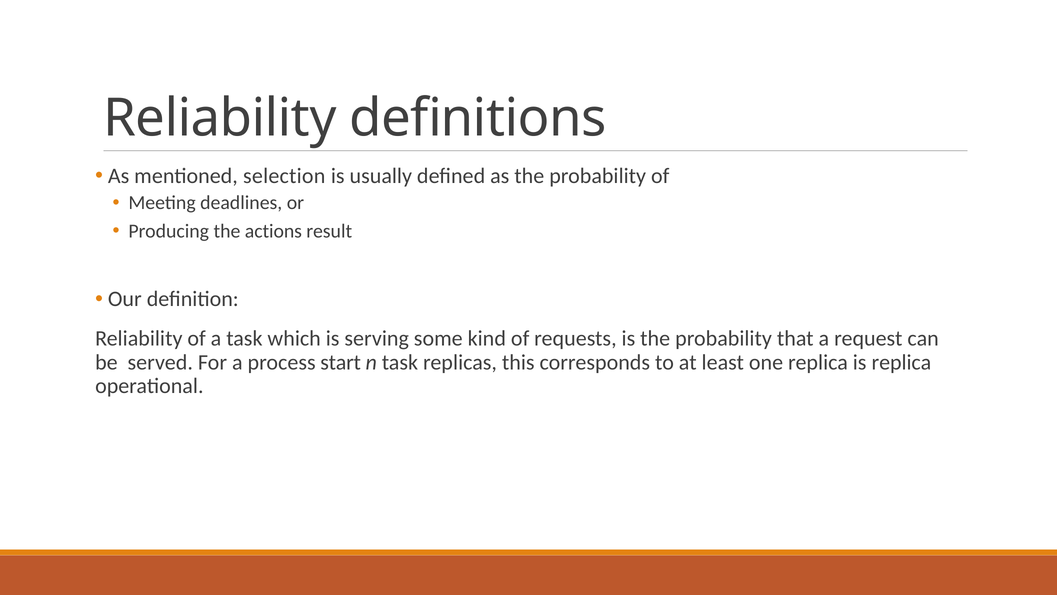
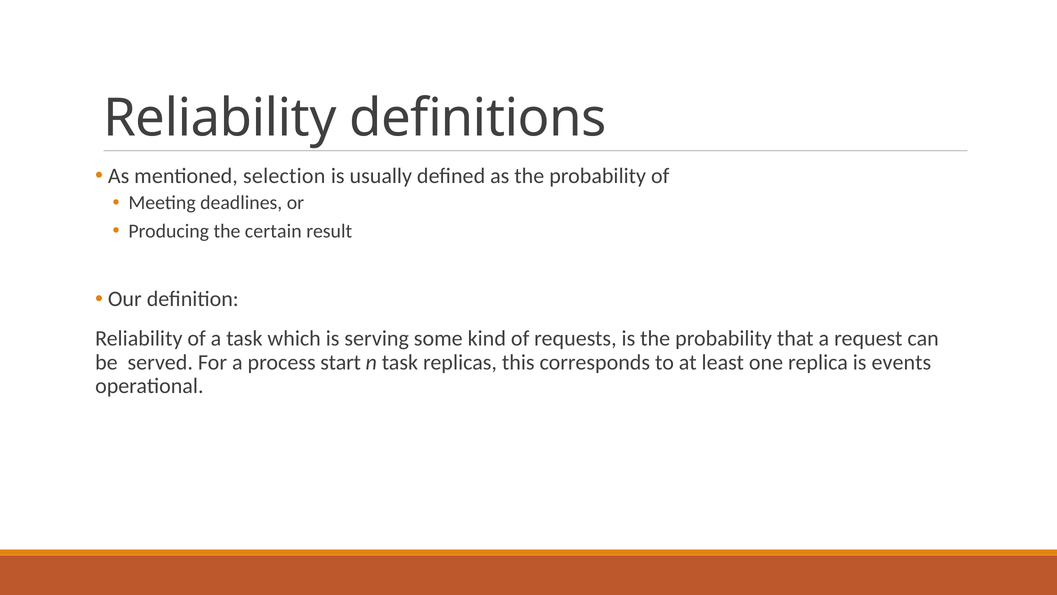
actions: actions -> certain
is replica: replica -> events
